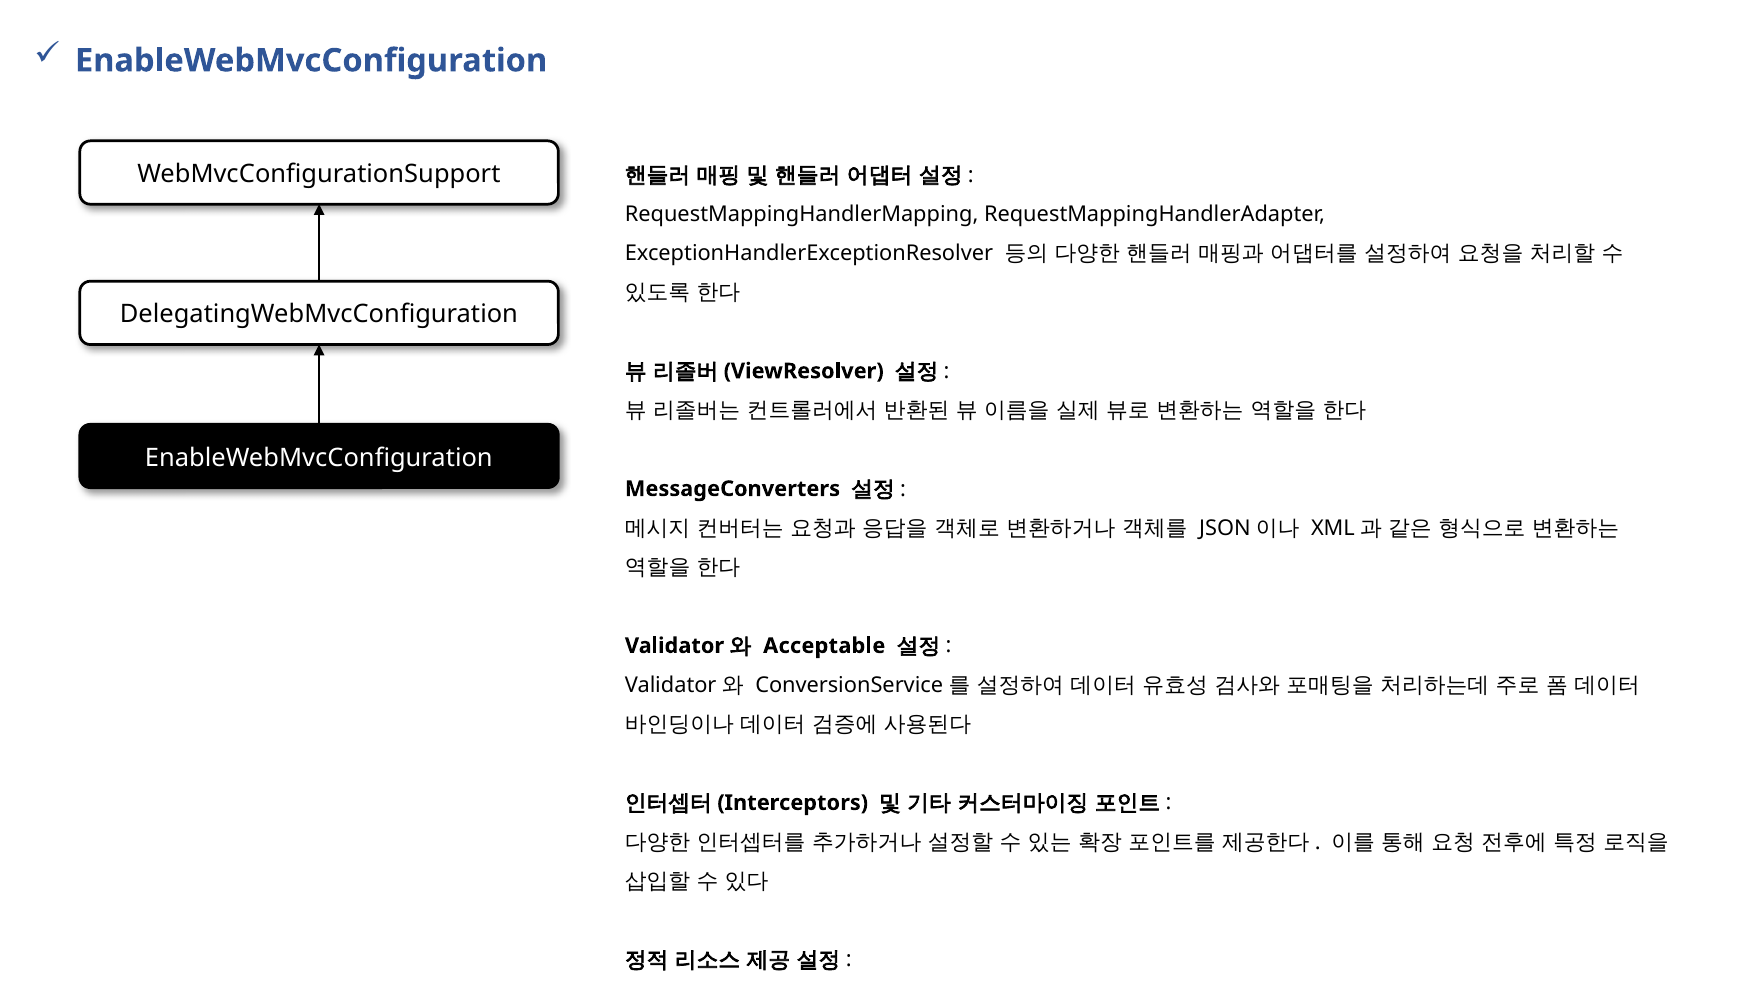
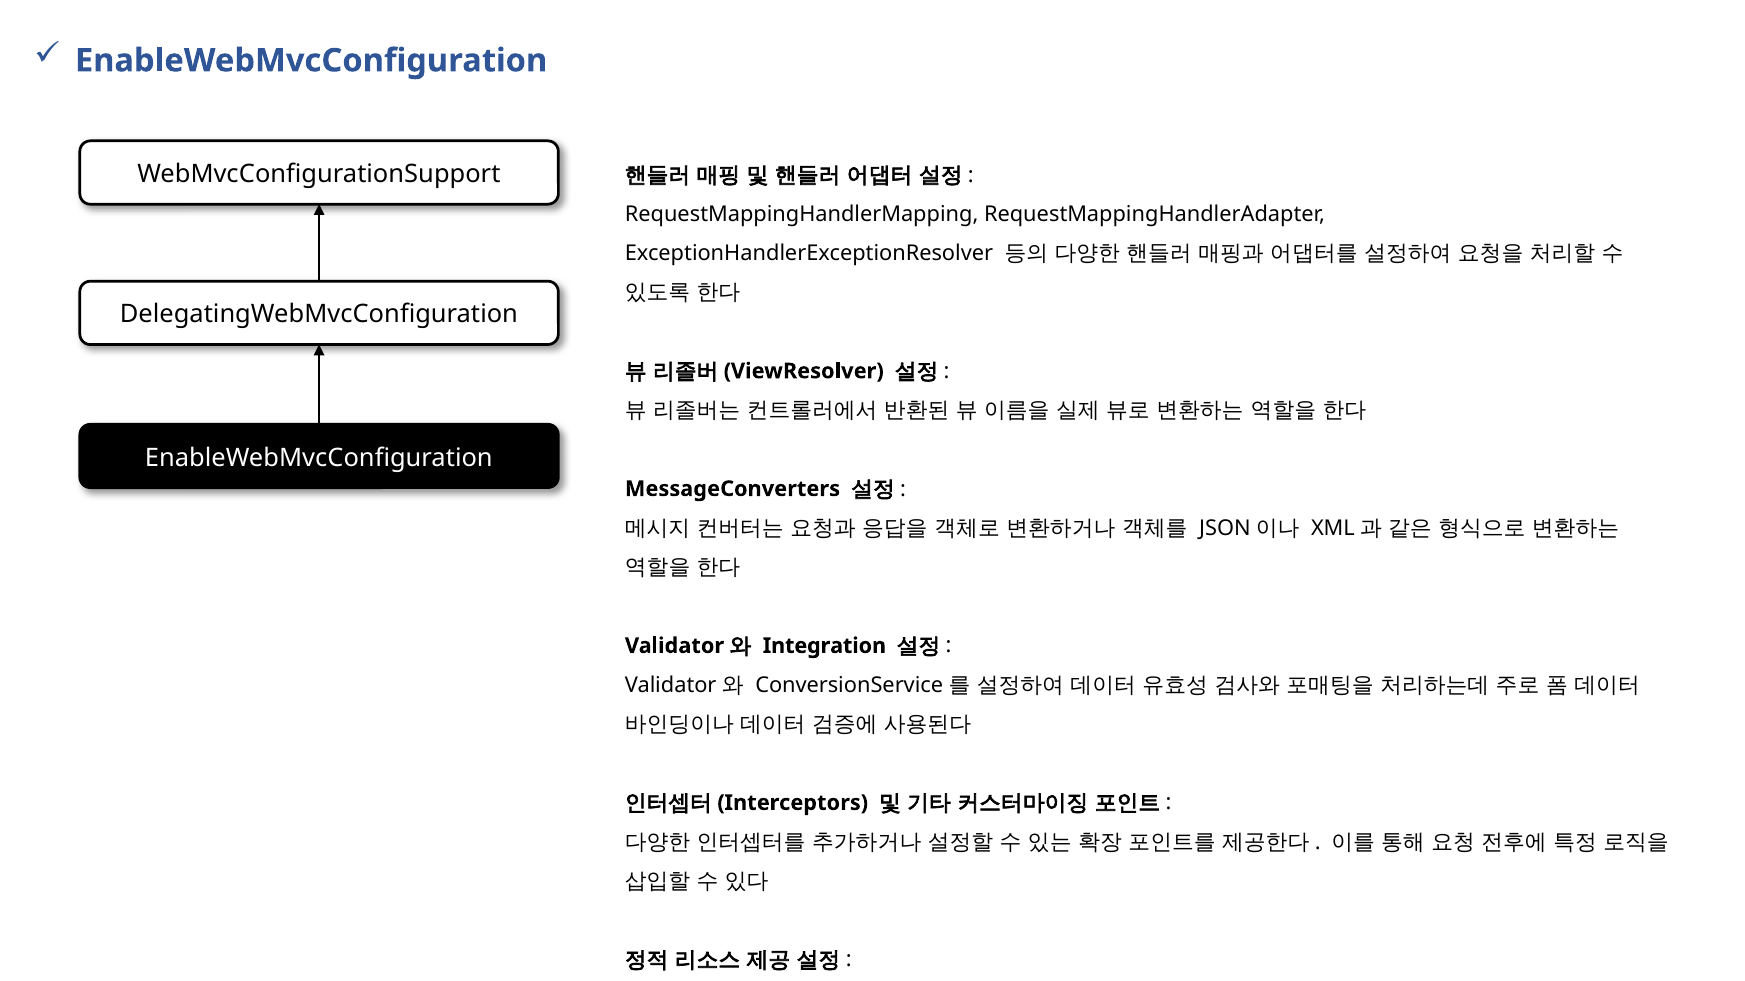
Acceptable: Acceptable -> Integration
